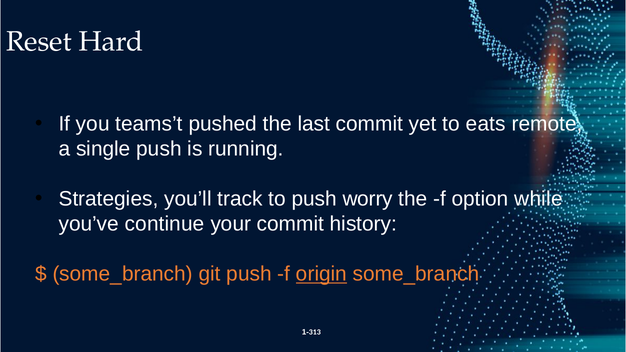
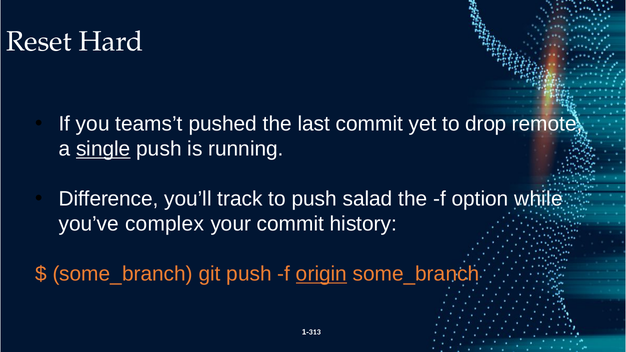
eats: eats -> drop
single underline: none -> present
Strategies: Strategies -> Difference
worry: worry -> salad
continue: continue -> complex
